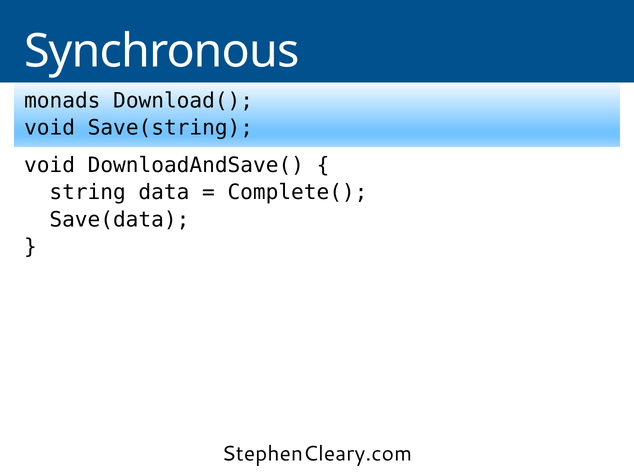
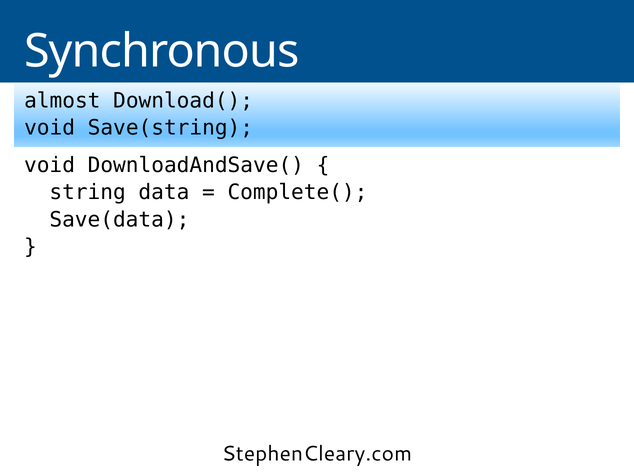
monads: monads -> almost
